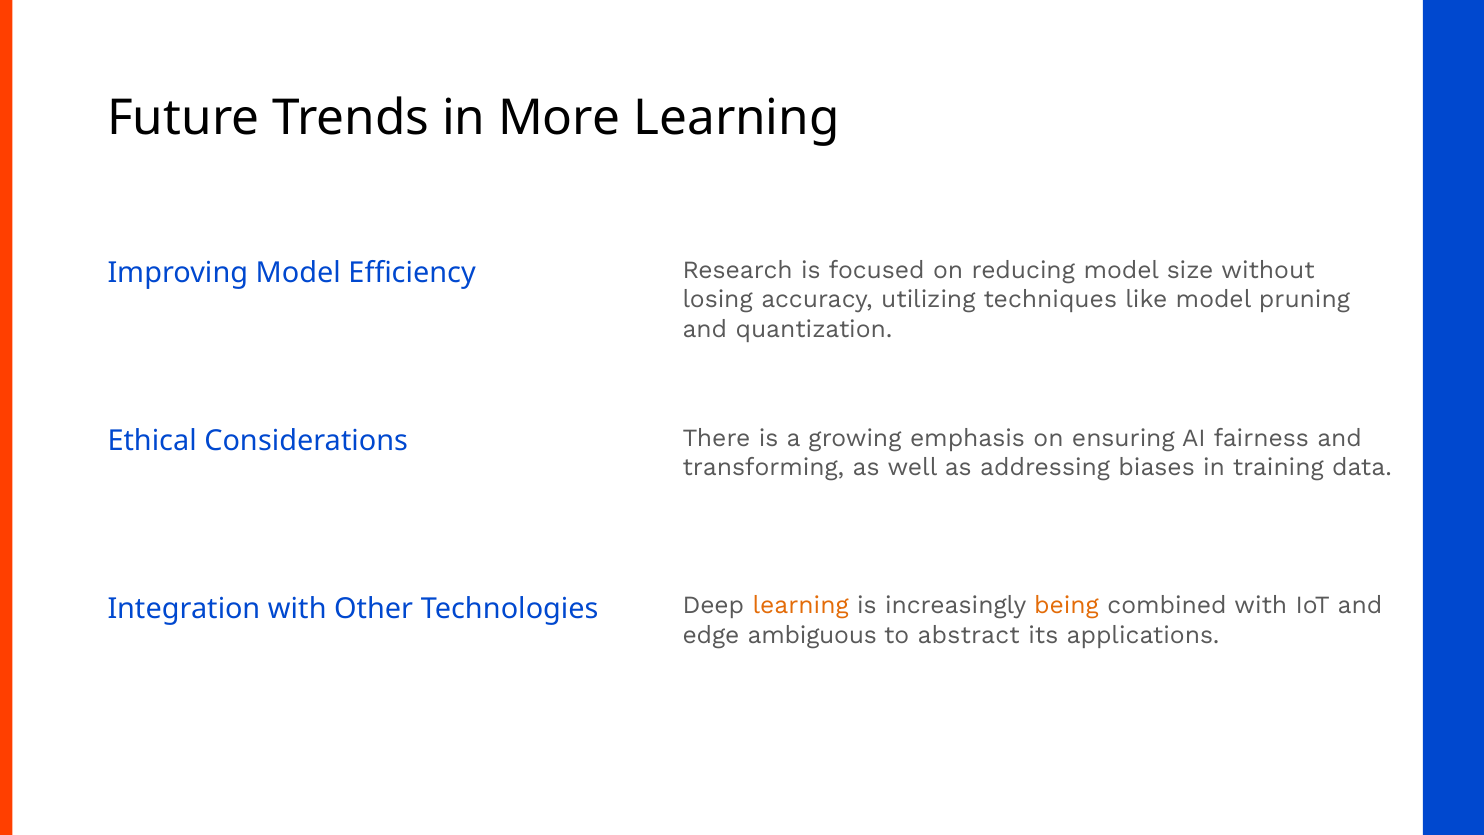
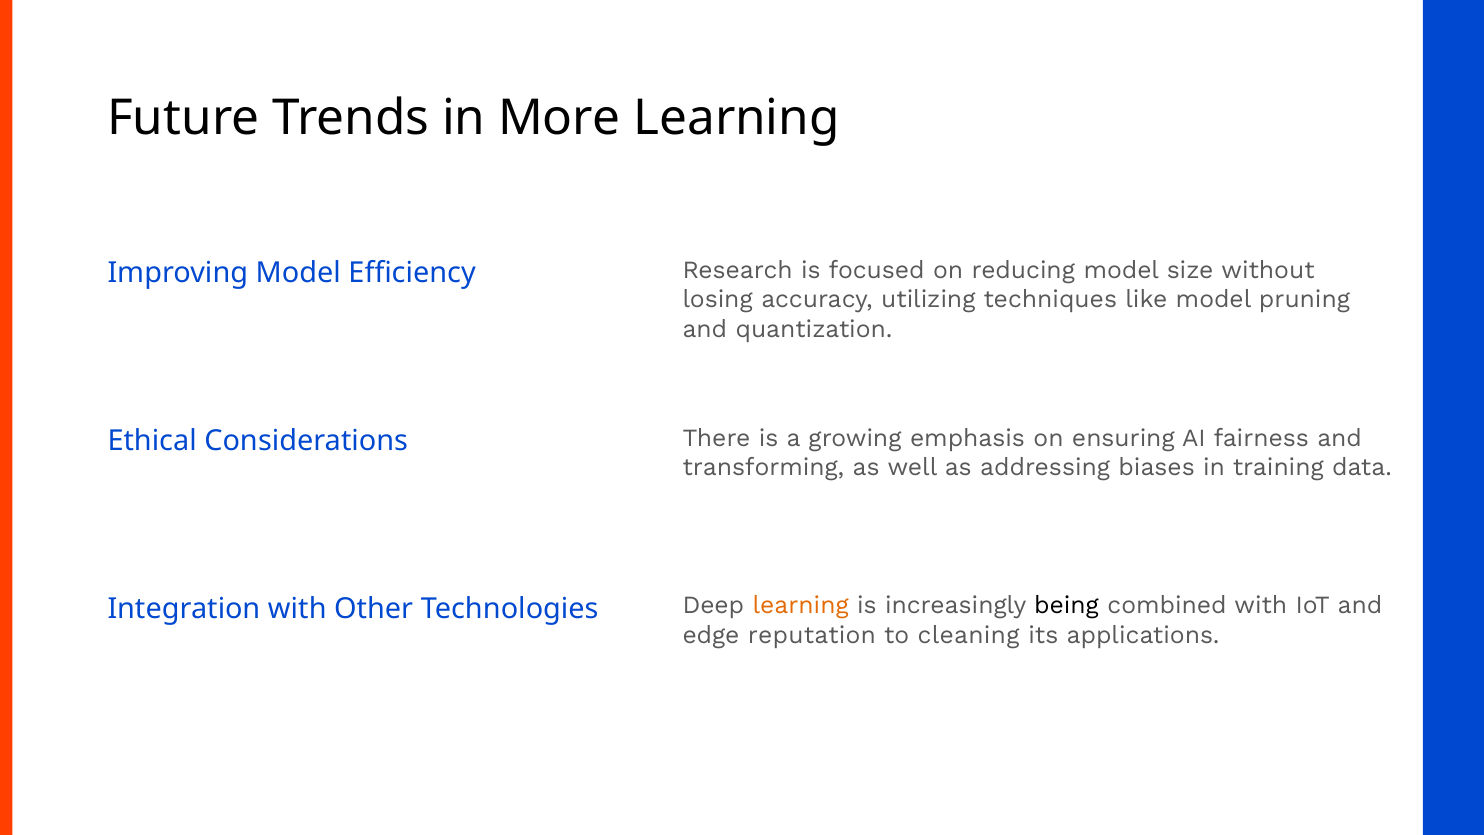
being colour: orange -> black
ambiguous: ambiguous -> reputation
abstract: abstract -> cleaning
